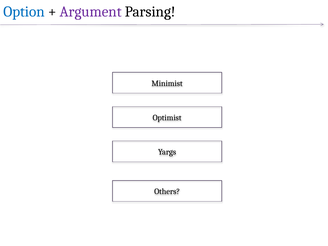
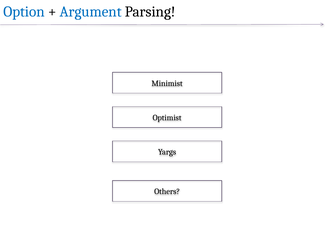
Argument colour: purple -> blue
